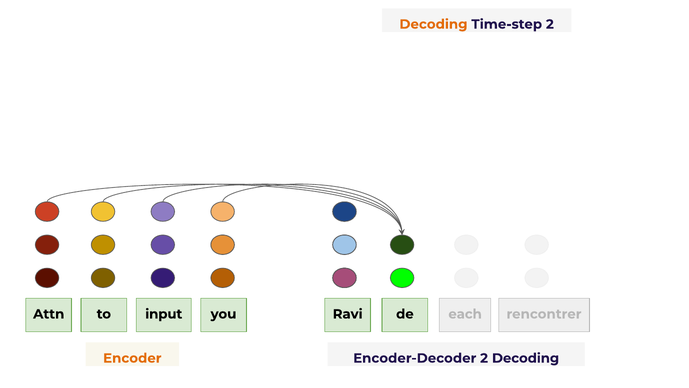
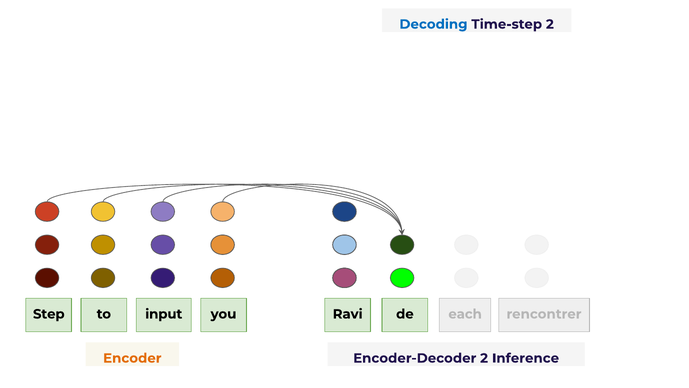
Decoding at (433, 24) colour: orange -> blue
Attn: Attn -> Step
2 Decoding: Decoding -> Inference
